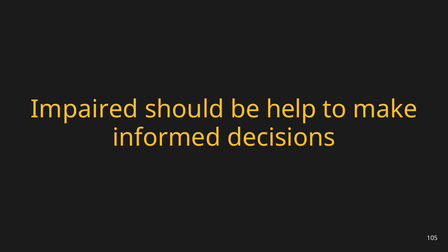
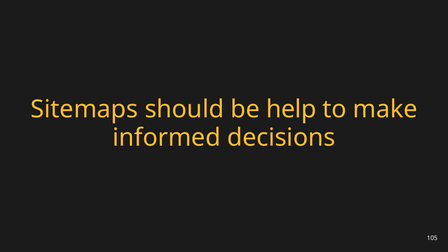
Impaired: Impaired -> Sitemaps
